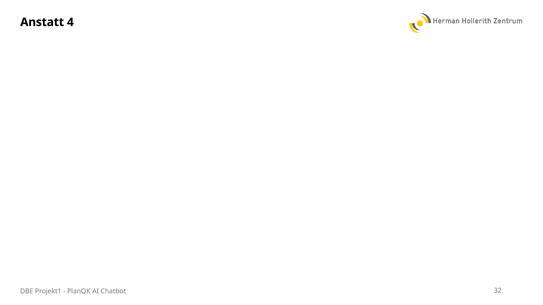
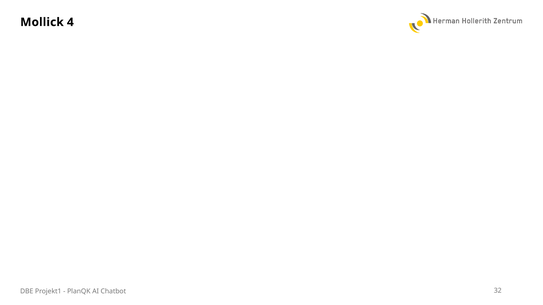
Anstatt: Anstatt -> Mollick
